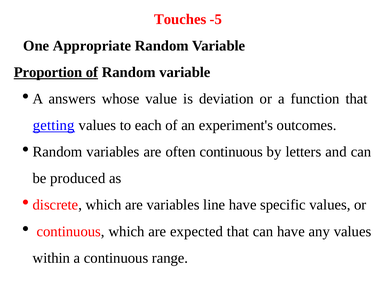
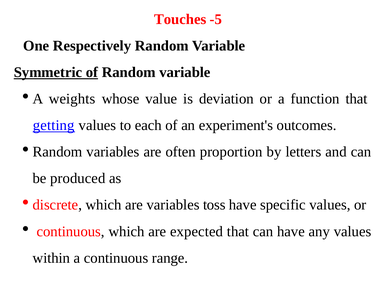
Appropriate: Appropriate -> Respectively
Proportion: Proportion -> Symmetric
answers: answers -> weights
often continuous: continuous -> proportion
line: line -> toss
